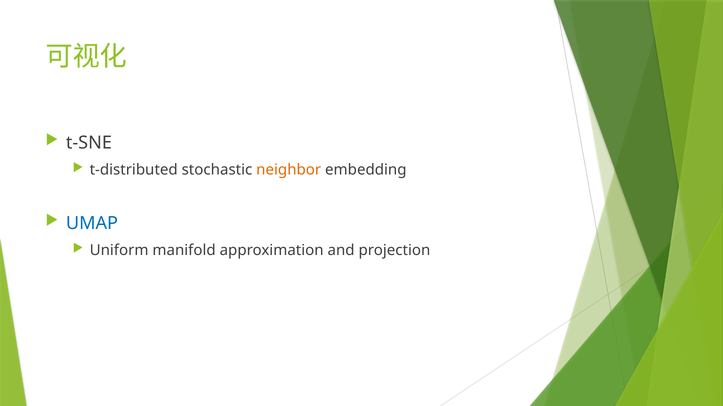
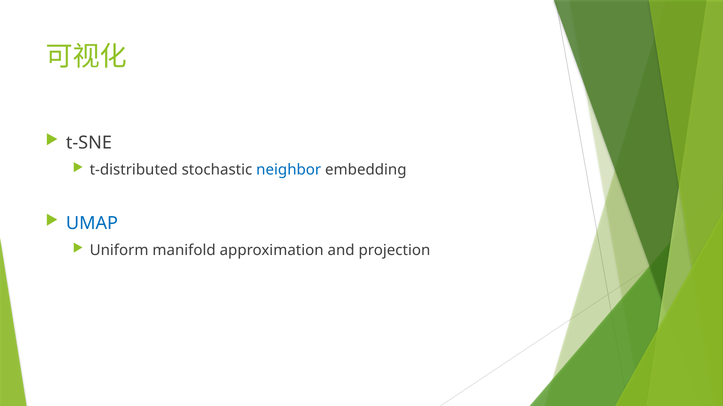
neighbor colour: orange -> blue
